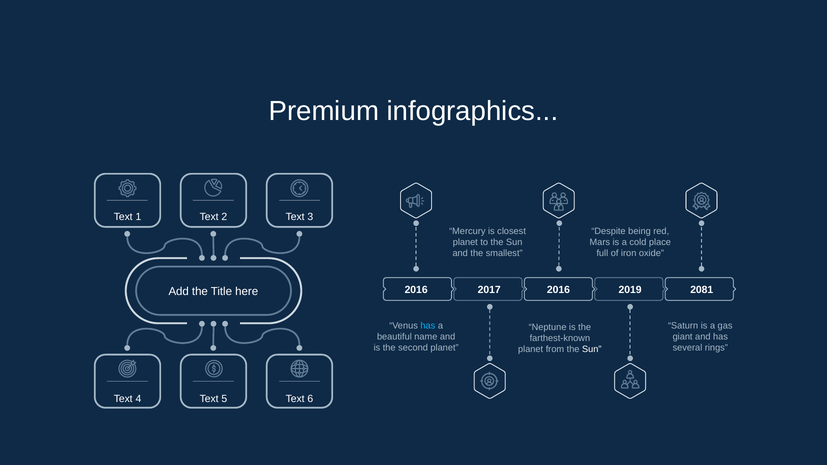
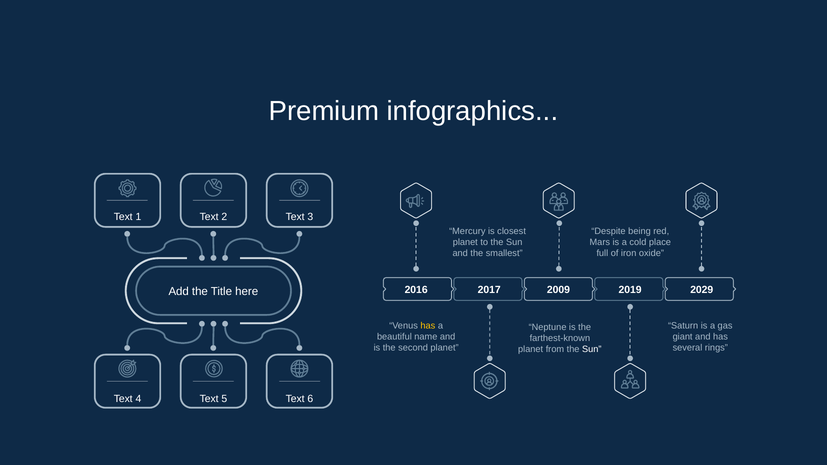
2017 2016: 2016 -> 2009
2081: 2081 -> 2029
has at (428, 326) colour: light blue -> yellow
